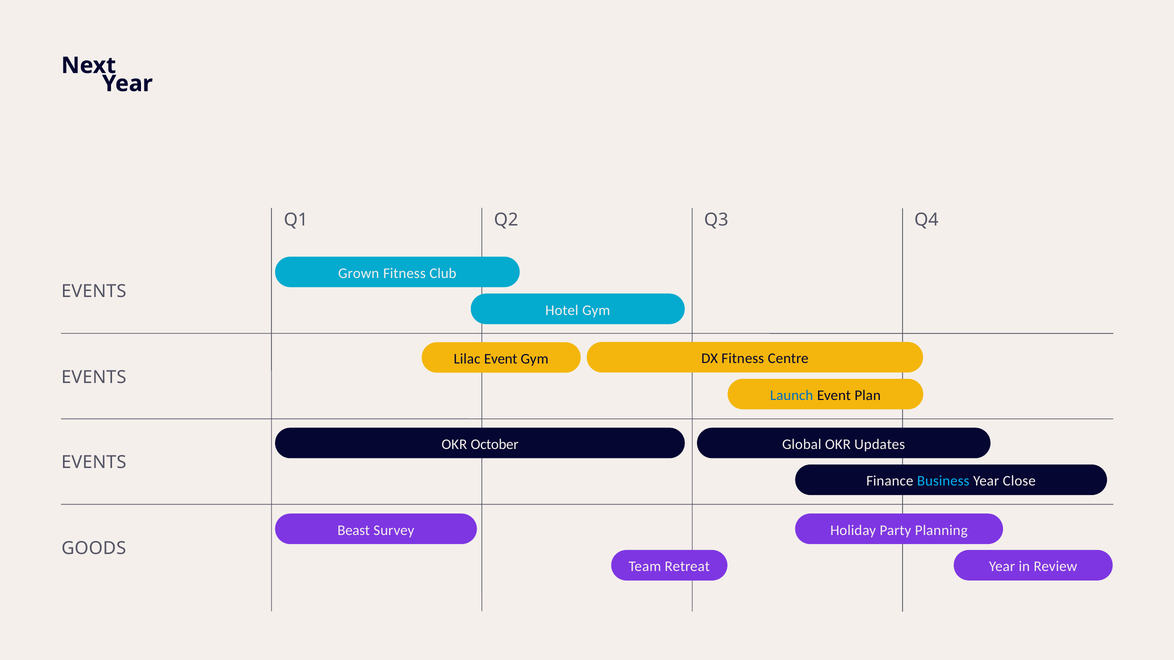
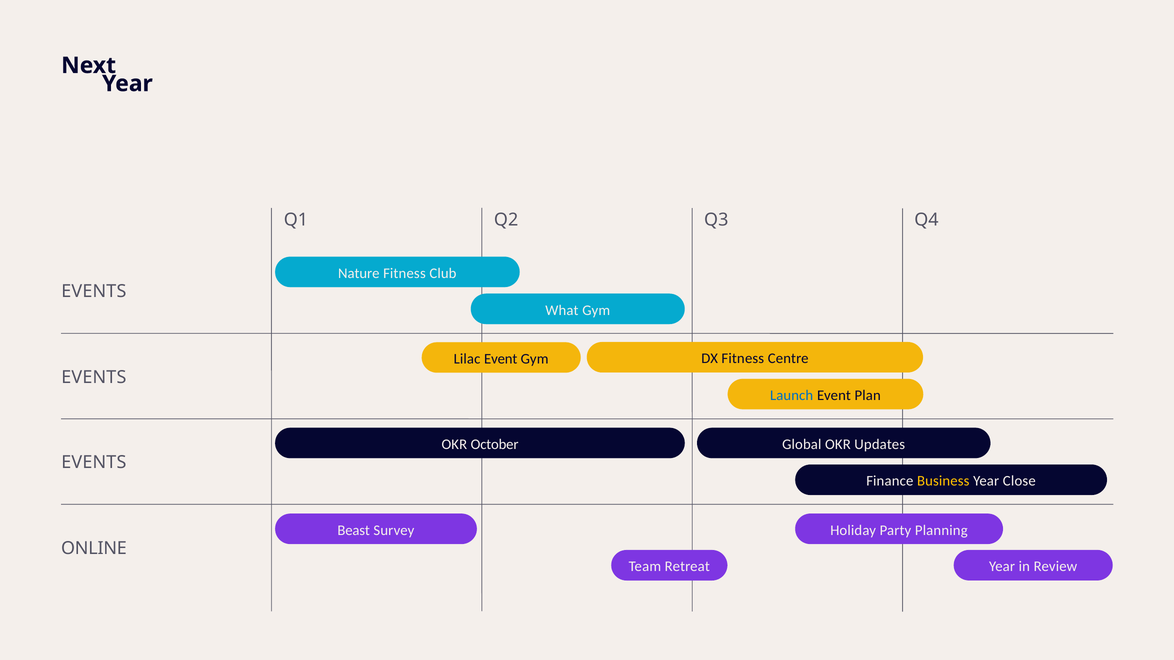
Grown: Grown -> Nature
Hotel: Hotel -> What
Business colour: light blue -> yellow
GOODS: GOODS -> ONLINE
